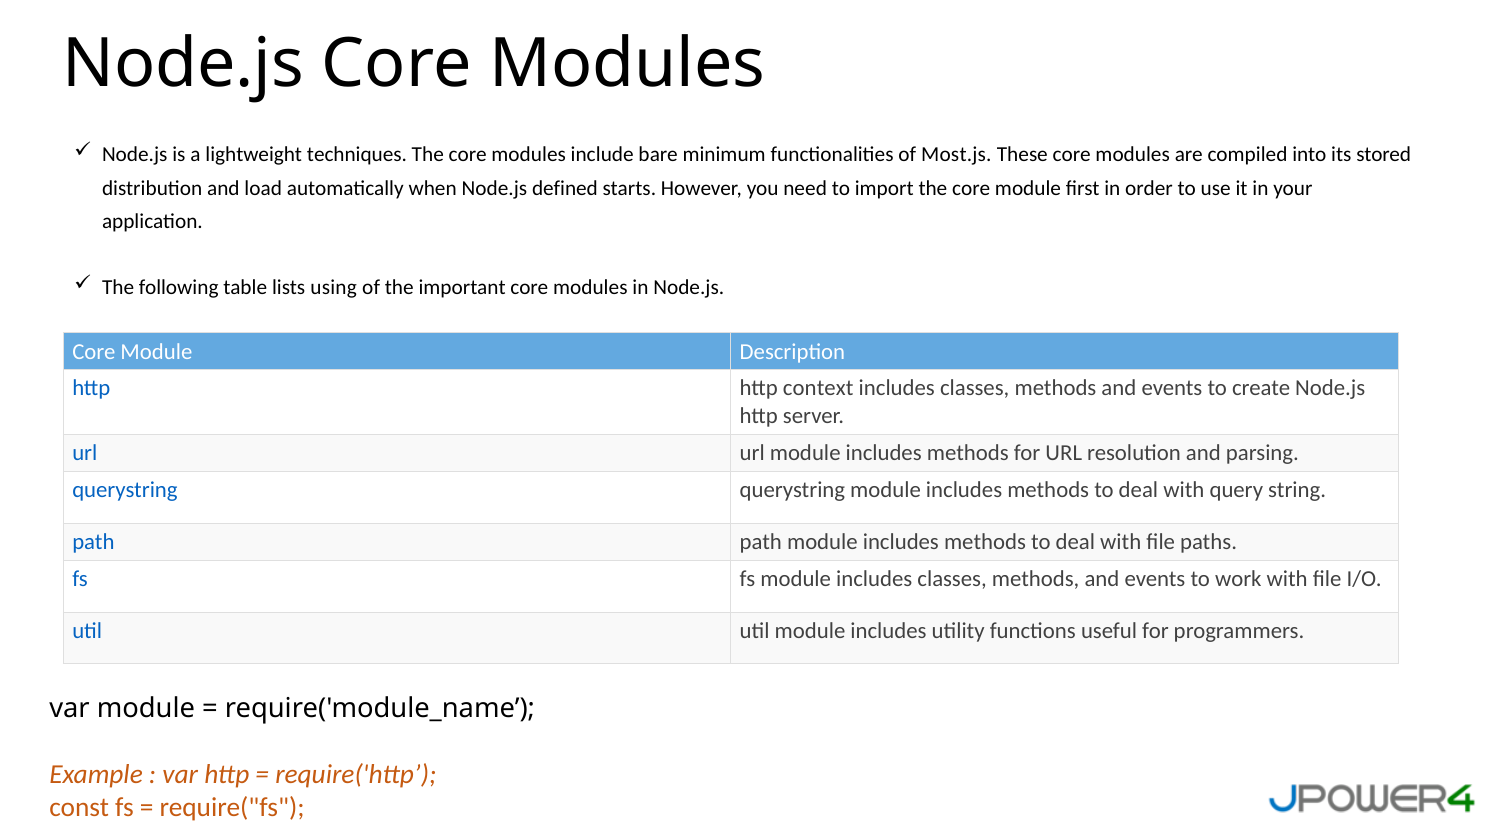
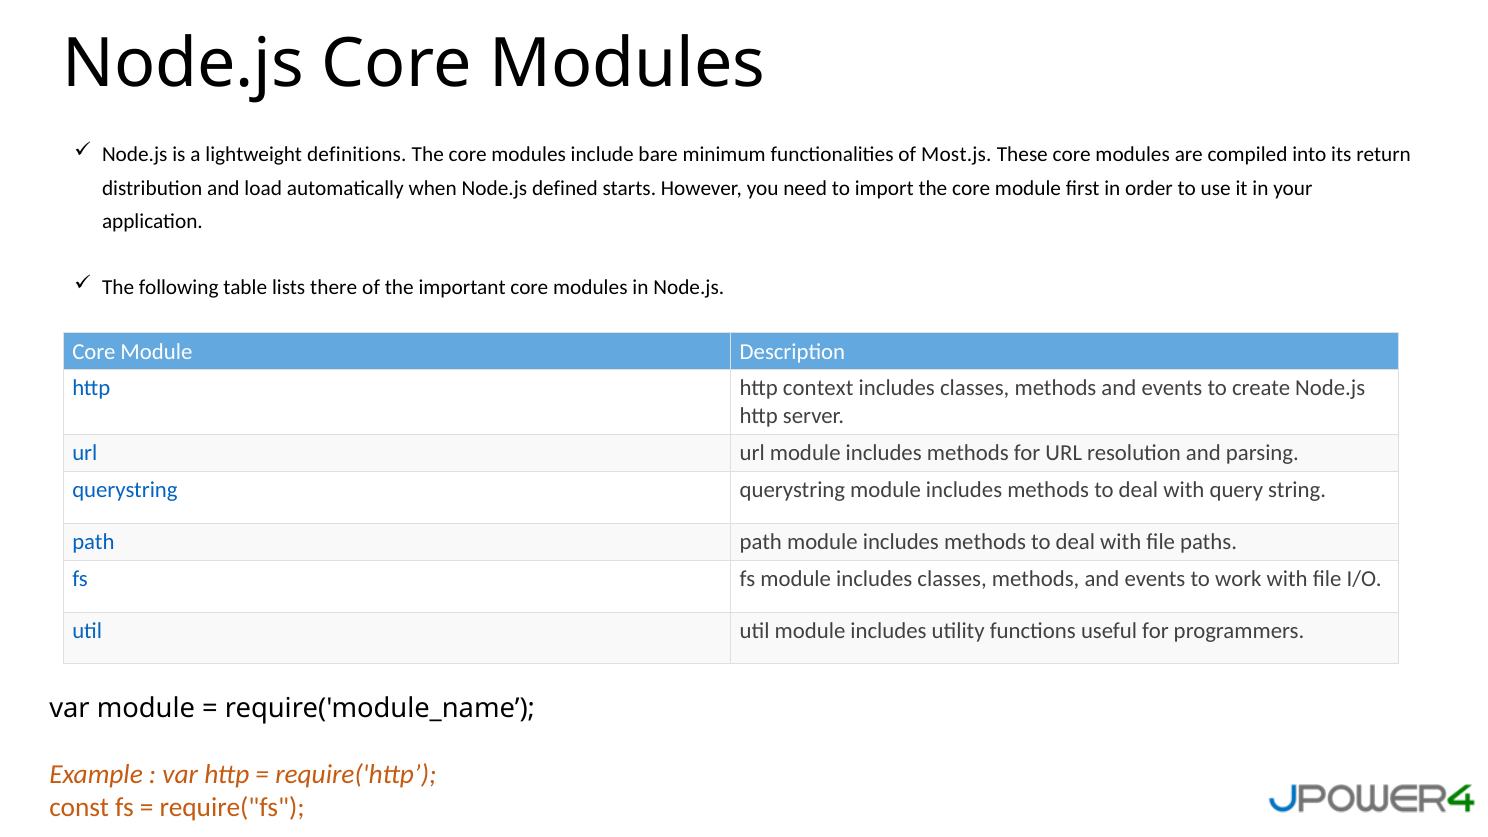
techniques: techniques -> definitions
stored: stored -> return
using: using -> there
